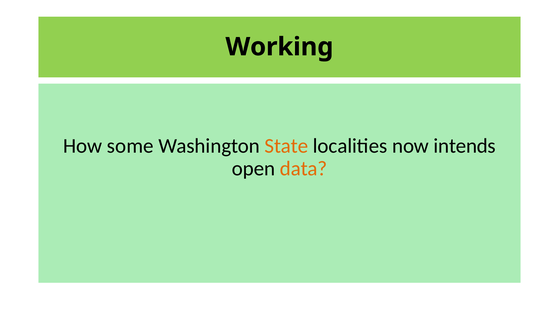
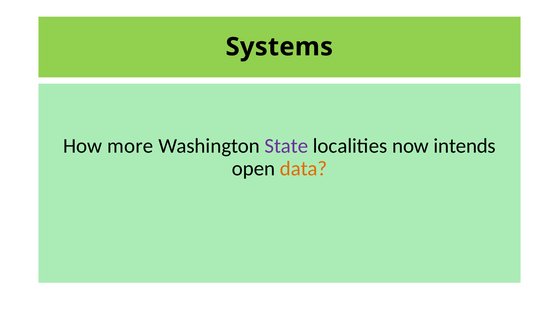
Working: Working -> Systems
some: some -> more
State colour: orange -> purple
